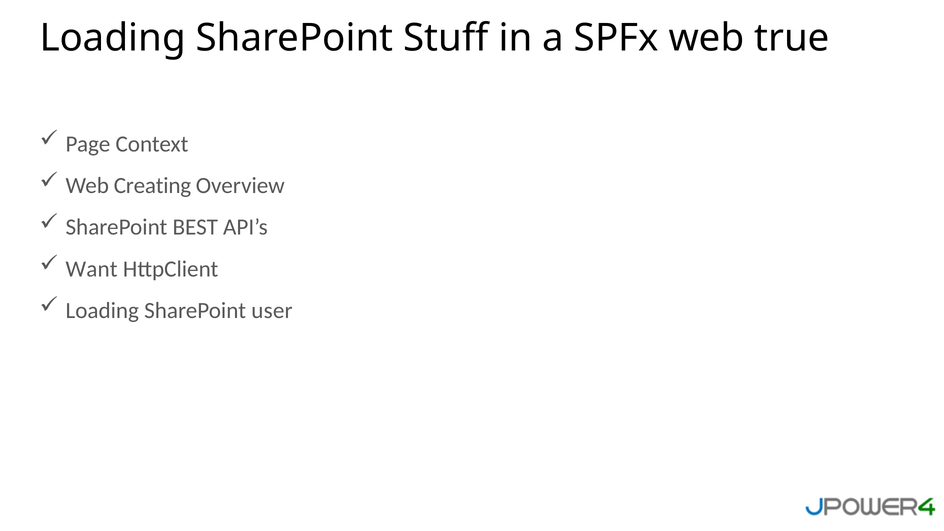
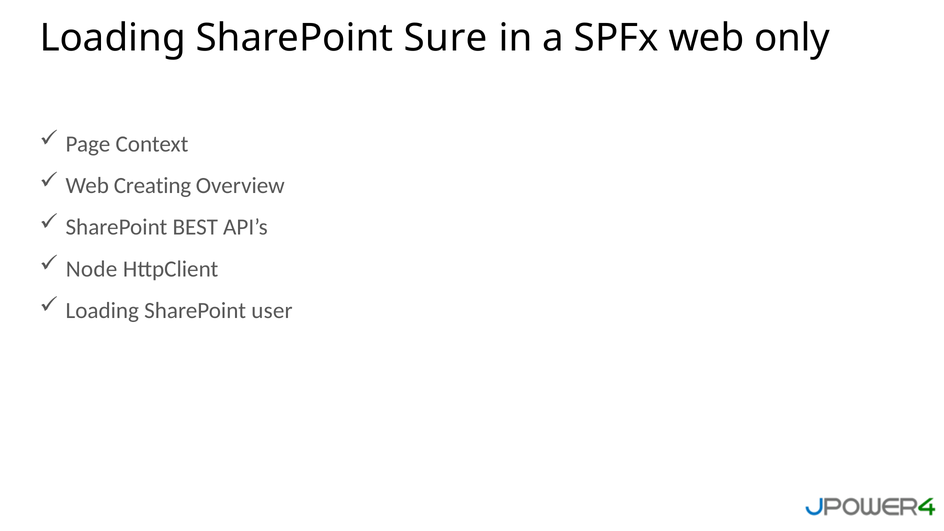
Stuff: Stuff -> Sure
true: true -> only
Want: Want -> Node
